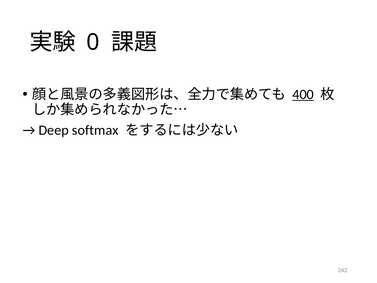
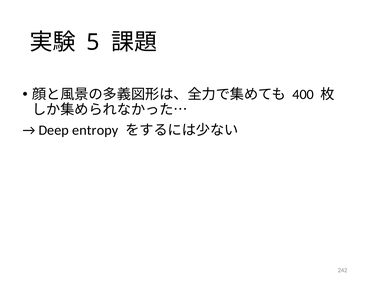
0: 0 -> 5
400 underline: present -> none
softmax: softmax -> entropy
